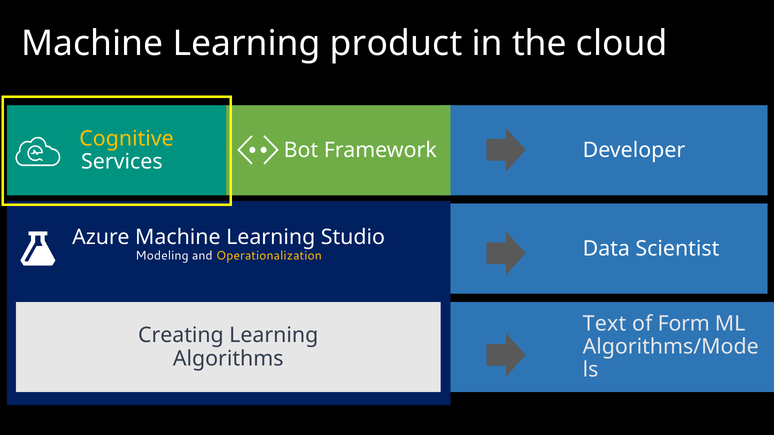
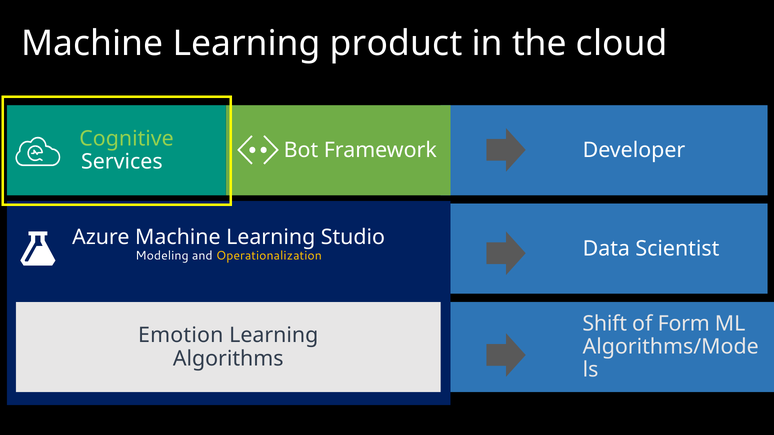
Cognitive colour: yellow -> light green
Text: Text -> Shift
Creating: Creating -> Emotion
